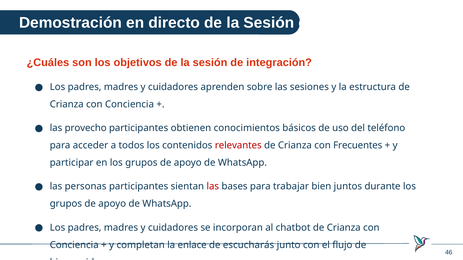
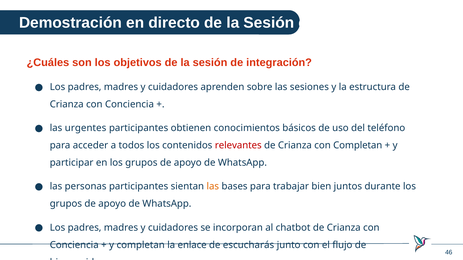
provecho: provecho -> urgentes
con Frecuentes: Frecuentes -> Completan
las at (213, 187) colour: red -> orange
